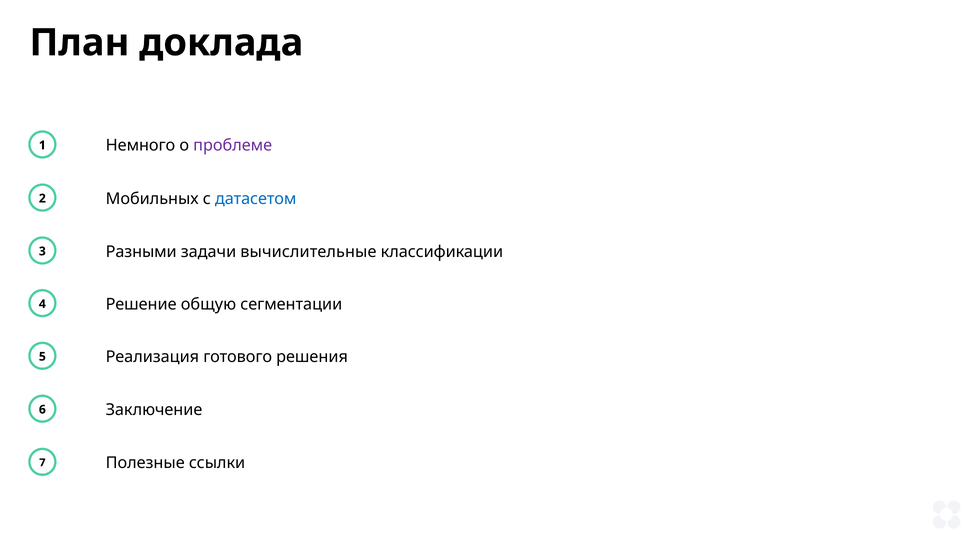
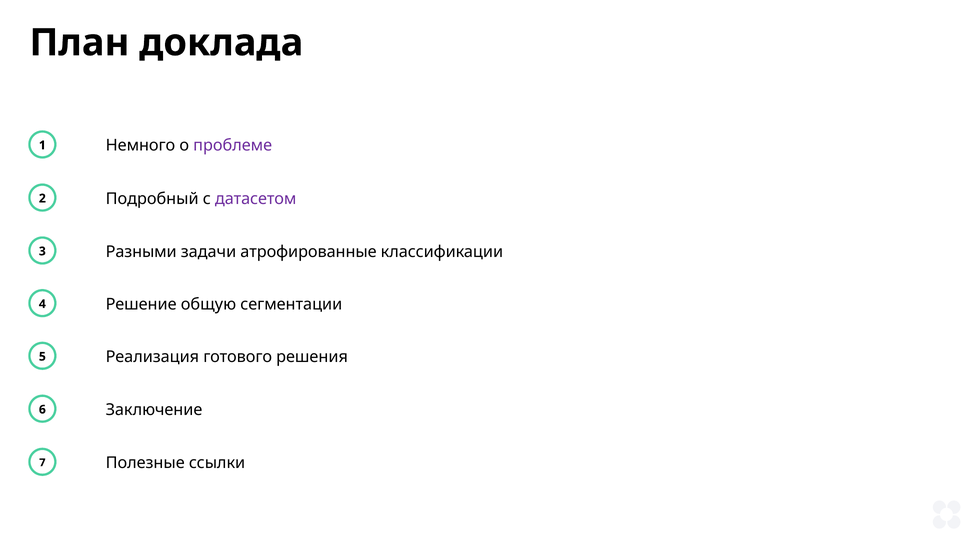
Мобильных: Мобильных -> Подробный
датасетом colour: blue -> purple
вычислительные: вычислительные -> атрофированные
